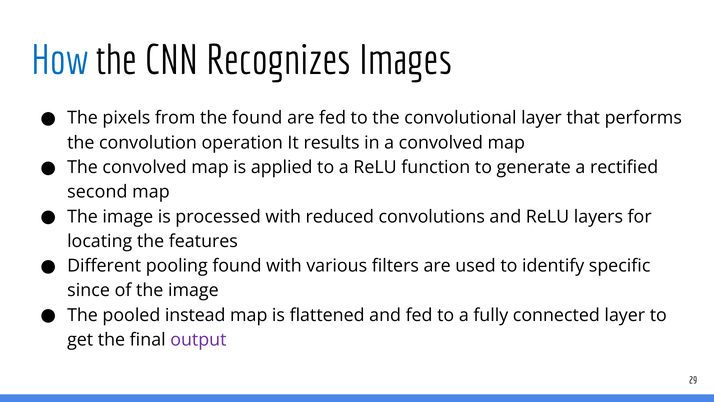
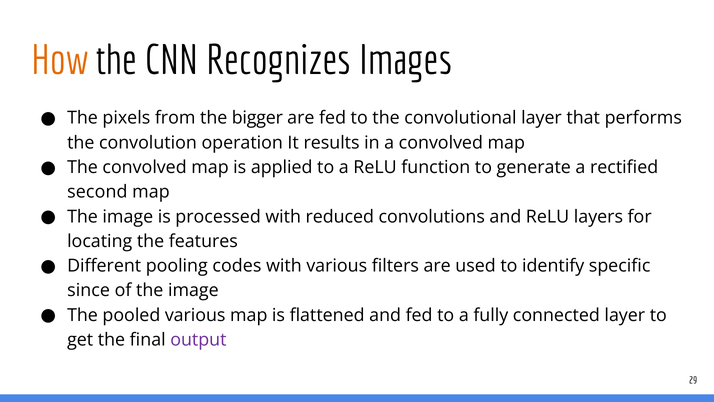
How colour: blue -> orange
the found: found -> bigger
pooling found: found -> codes
pooled instead: instead -> various
